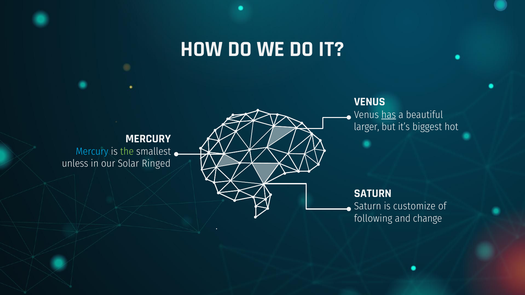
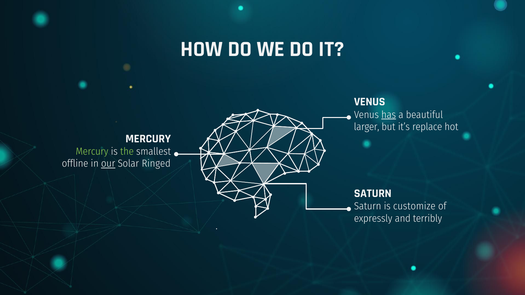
biggest: biggest -> replace
Mercury at (92, 152) colour: light blue -> light green
unless: unless -> offline
our underline: none -> present
following: following -> expressly
change: change -> terribly
